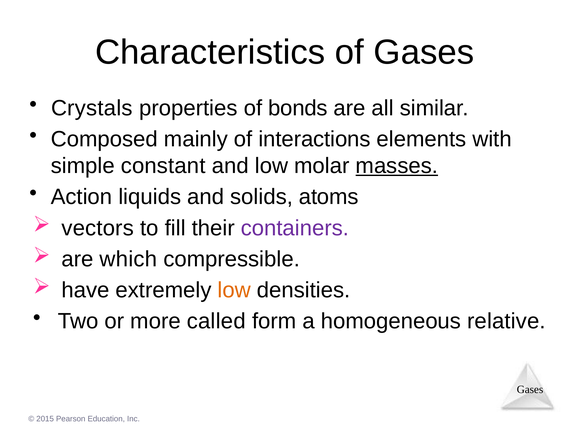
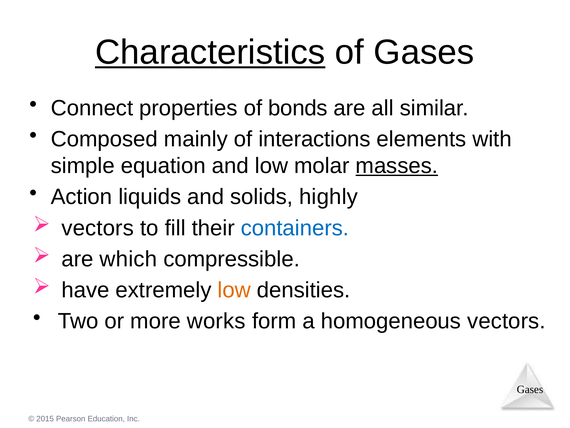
Characteristics underline: none -> present
Crystals: Crystals -> Connect
constant: constant -> equation
atoms: atoms -> highly
containers colour: purple -> blue
called: called -> works
homogeneous relative: relative -> vectors
